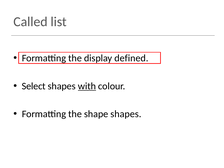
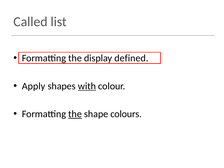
Select: Select -> Apply
the at (75, 114) underline: none -> present
shape shapes: shapes -> colours
